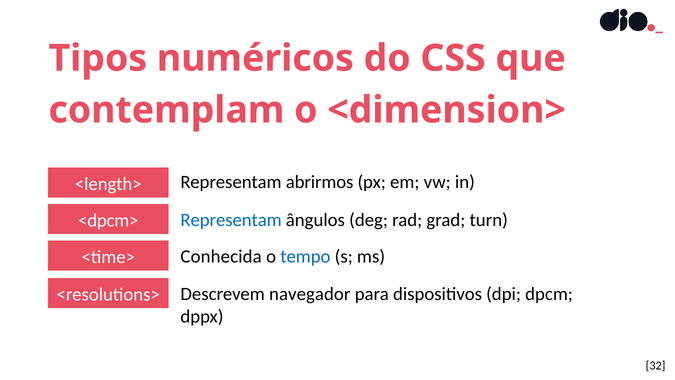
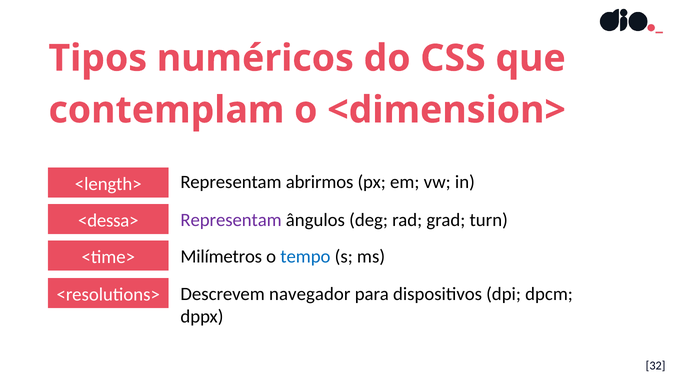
Representam at (231, 220) colour: blue -> purple
<dpcm>: <dpcm> -> <dessa>
Conhecida: Conhecida -> Milímetros
